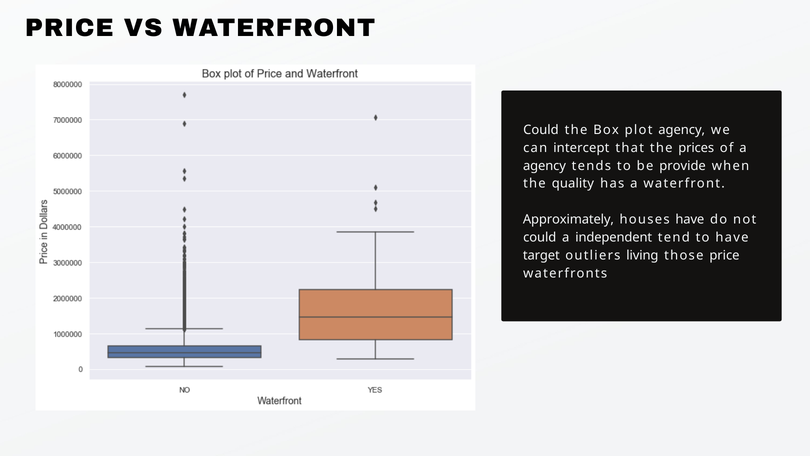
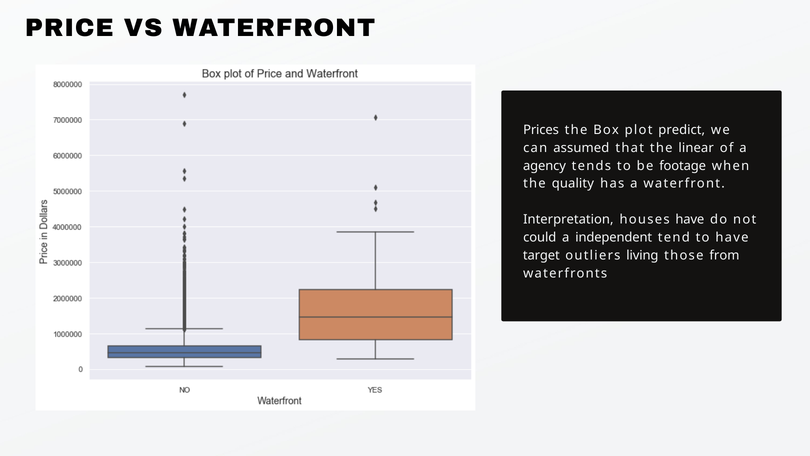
Could at (541, 130): Could -> Prices
plot agency: agency -> predict
intercept: intercept -> assumed
prices: prices -> linear
provide: provide -> footage
Approximately: Approximately -> Interpretation
those price: price -> from
